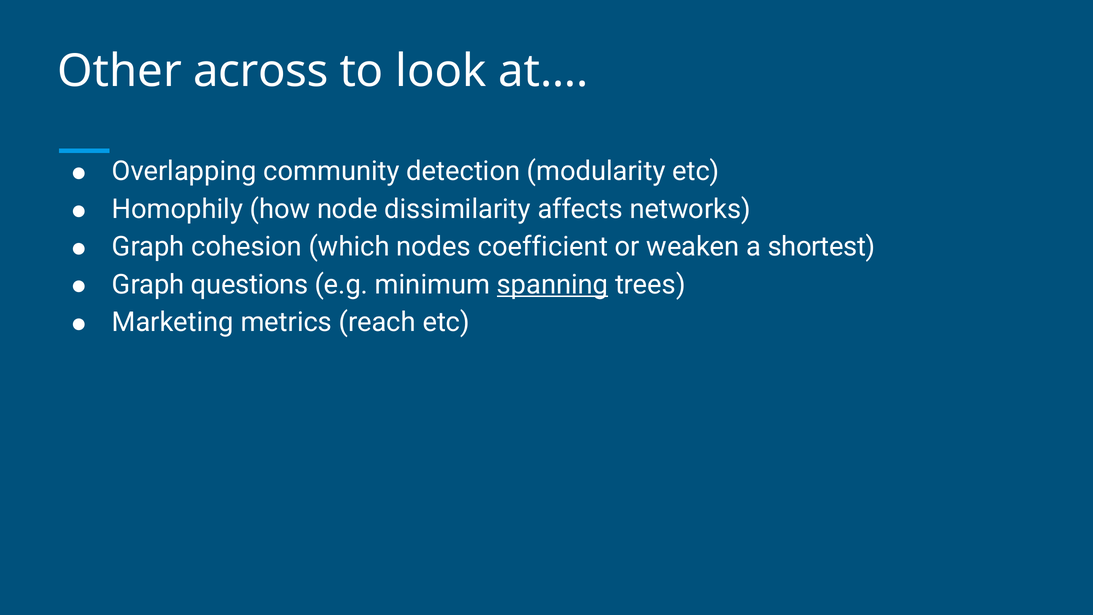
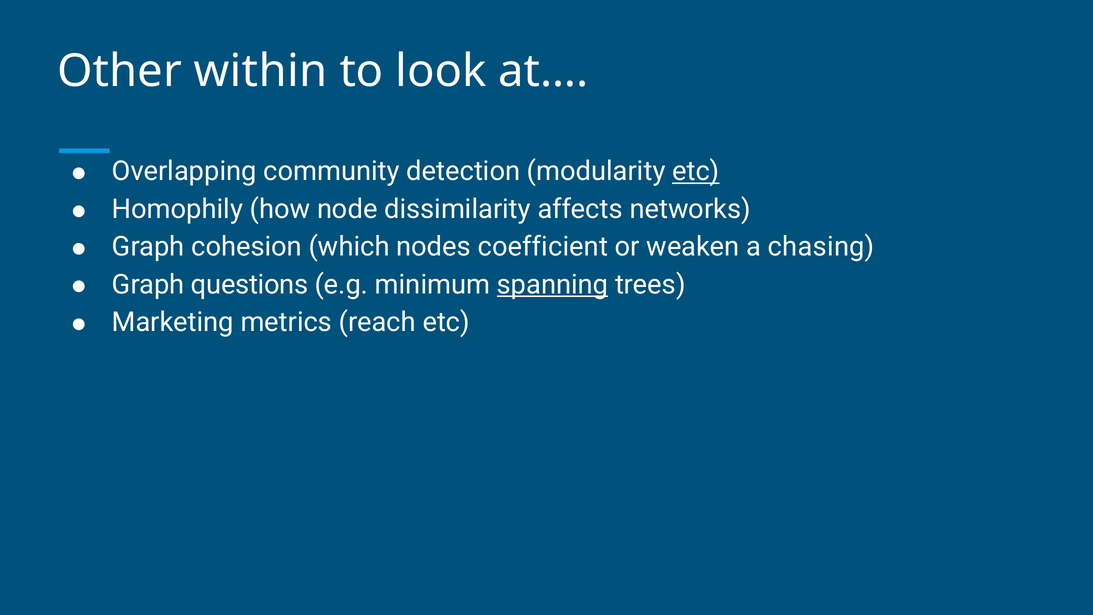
across: across -> within
etc at (696, 171) underline: none -> present
shortest: shortest -> chasing
